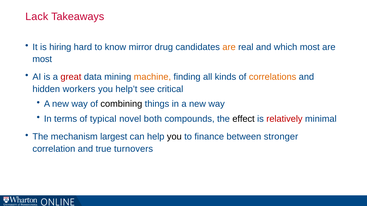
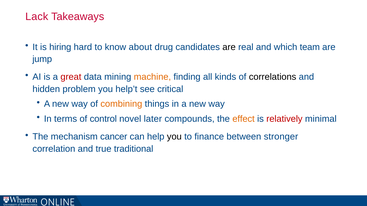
mirror: mirror -> about
are at (229, 47) colour: orange -> black
which most: most -> team
most at (42, 59): most -> jump
correlations colour: orange -> black
workers: workers -> problem
combining colour: black -> orange
typical: typical -> control
both: both -> later
effect colour: black -> orange
largest: largest -> cancer
turnovers: turnovers -> traditional
